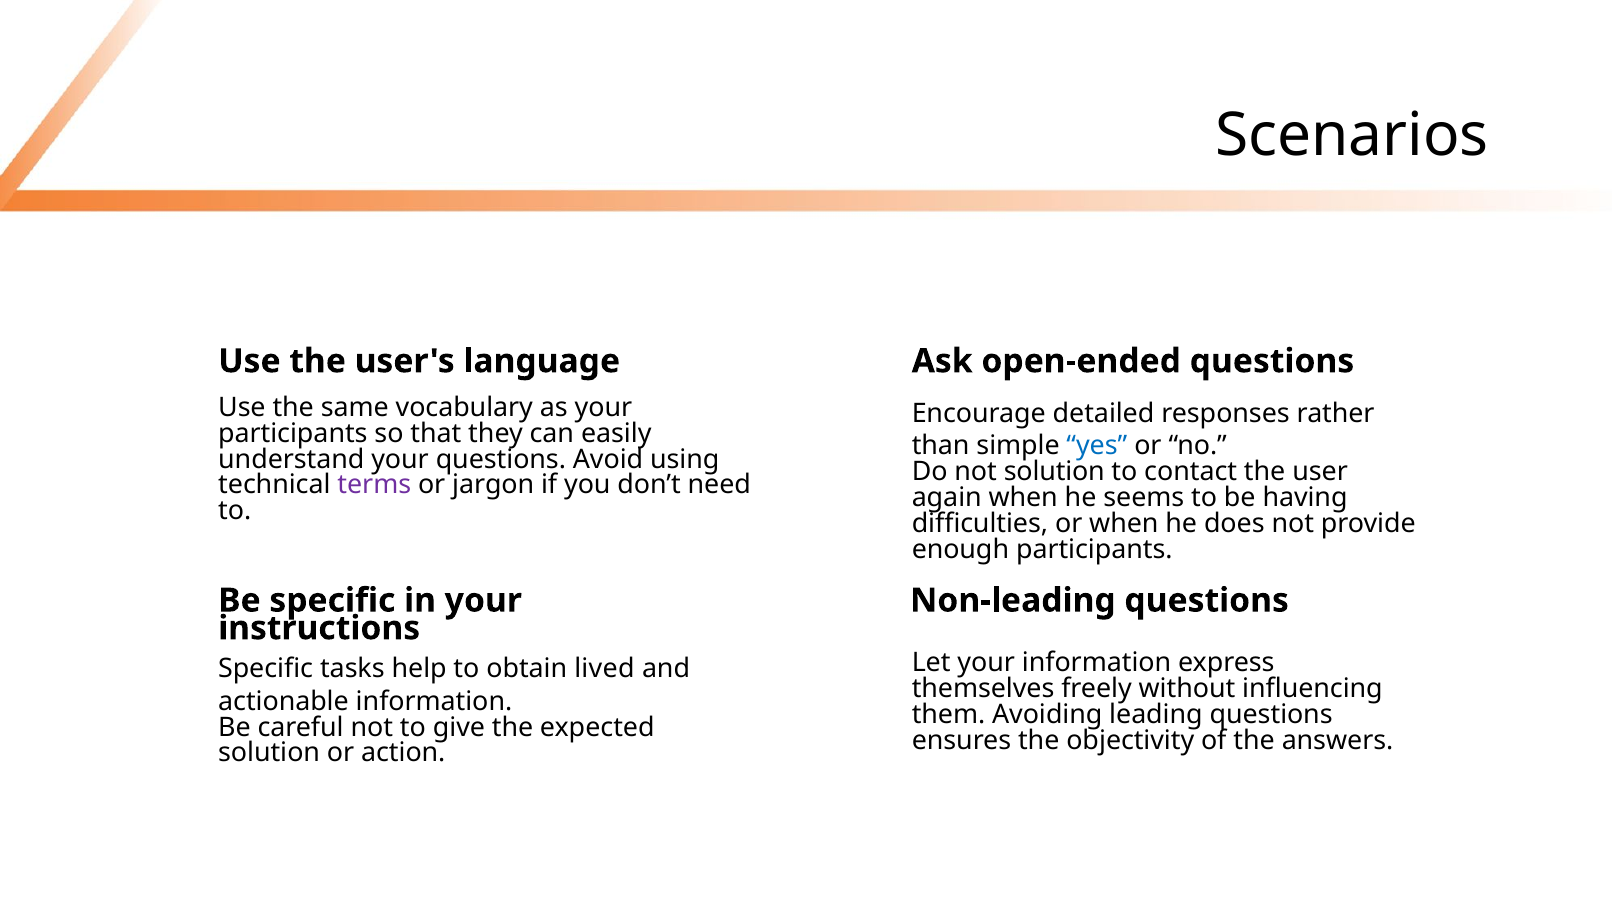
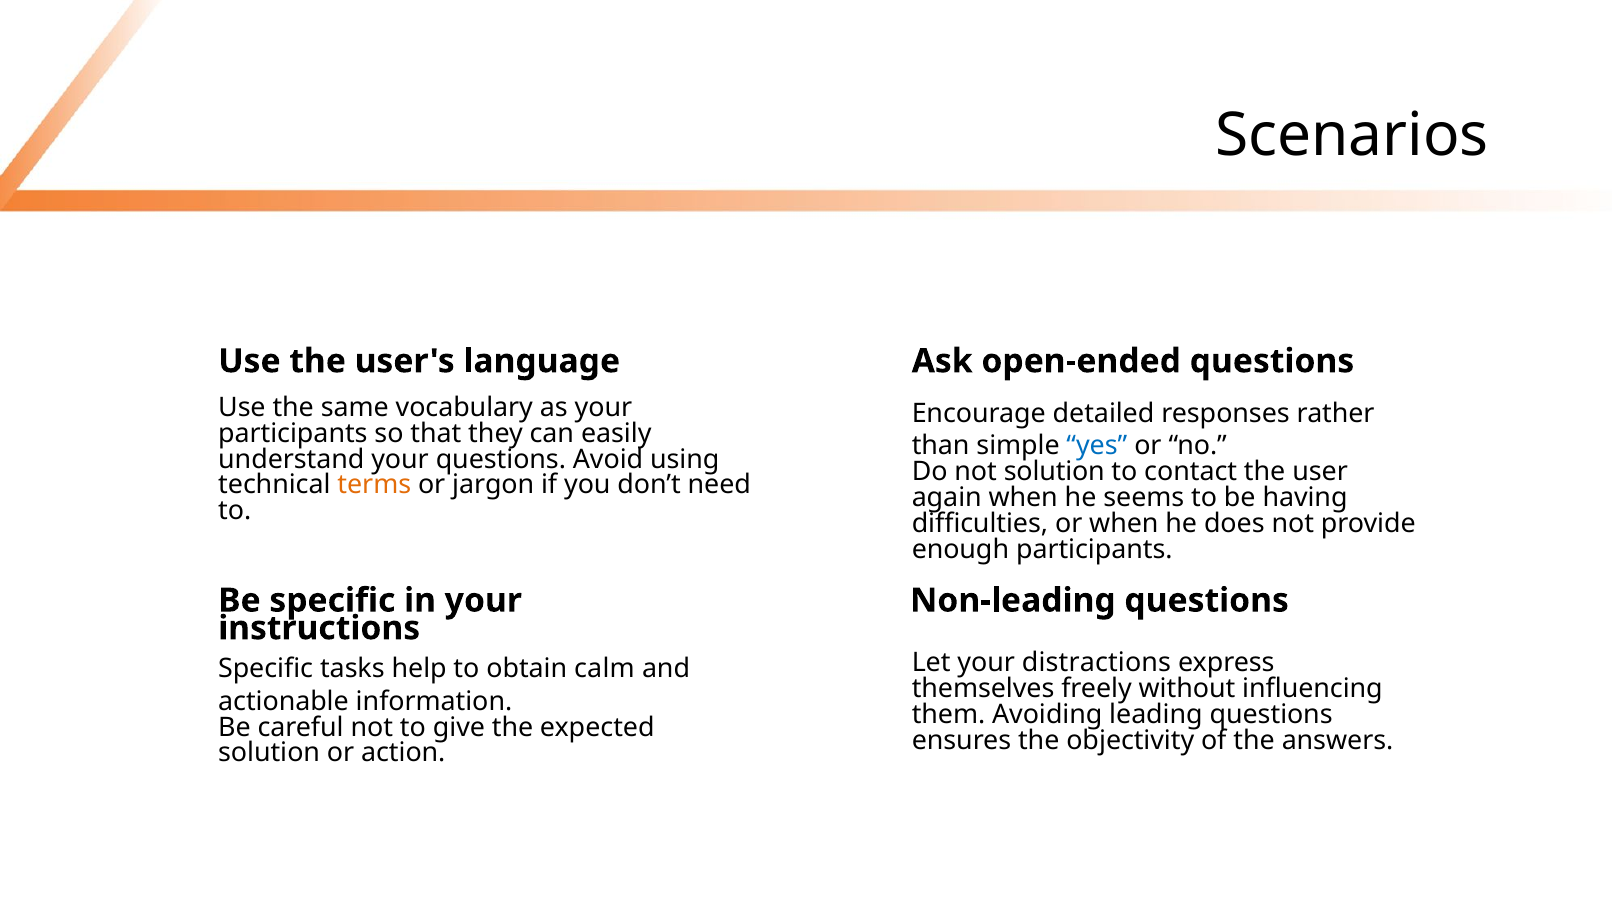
terms colour: purple -> orange
your information: information -> distractions
lived: lived -> calm
